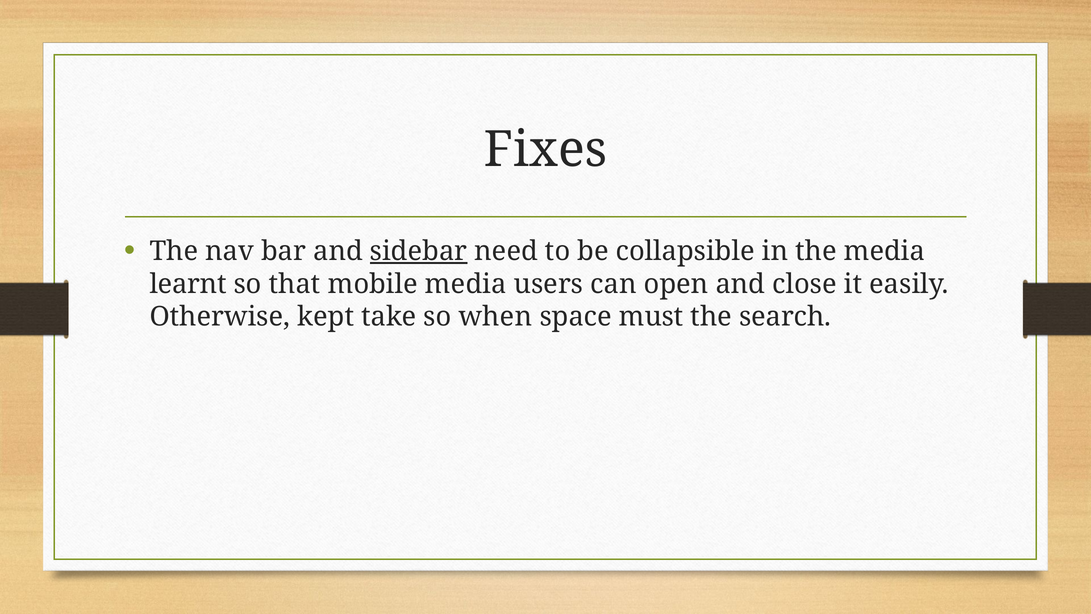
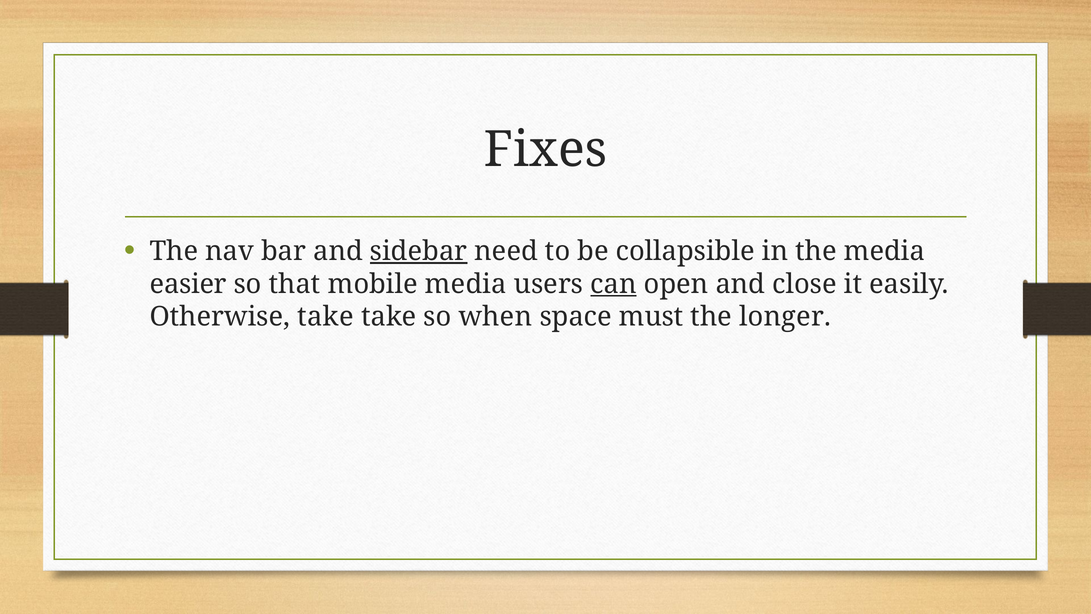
learnt: learnt -> easier
can underline: none -> present
Otherwise kept: kept -> take
search: search -> longer
